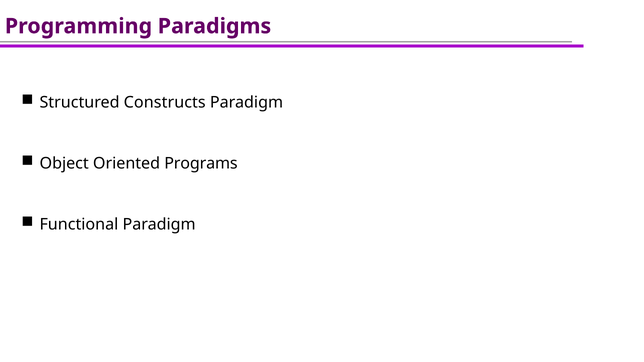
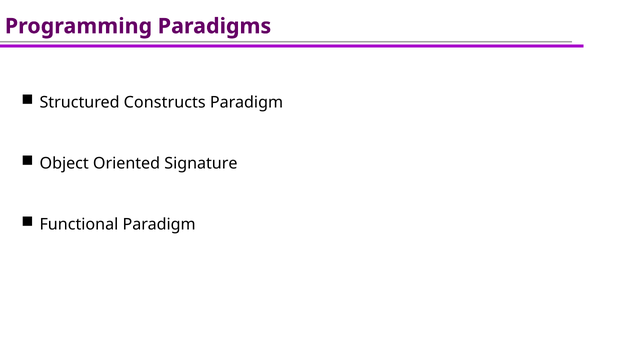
Programs: Programs -> Signature
